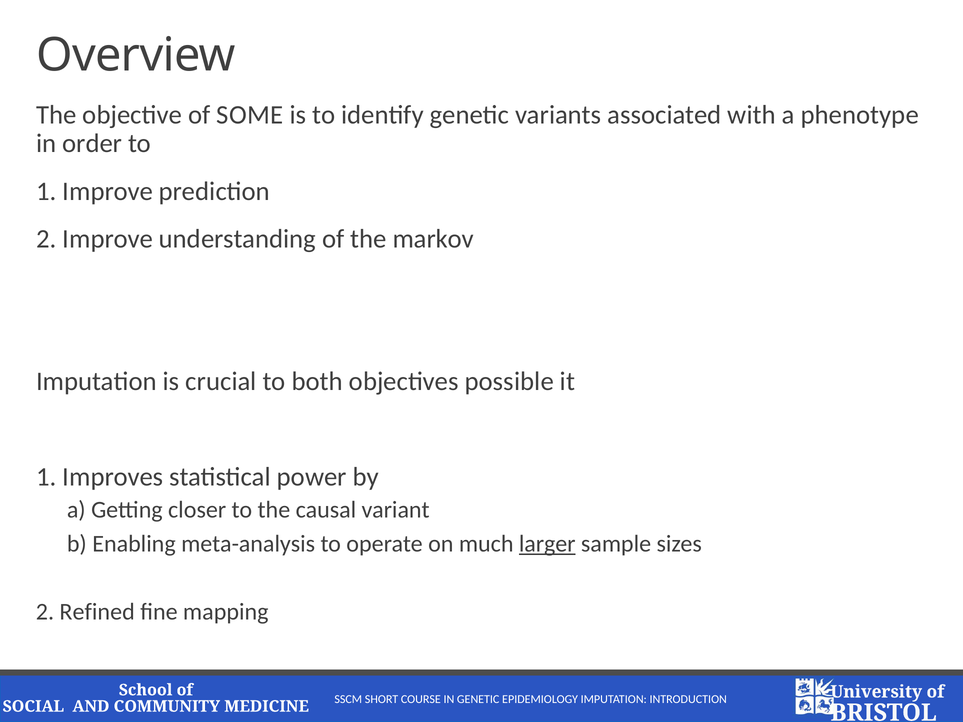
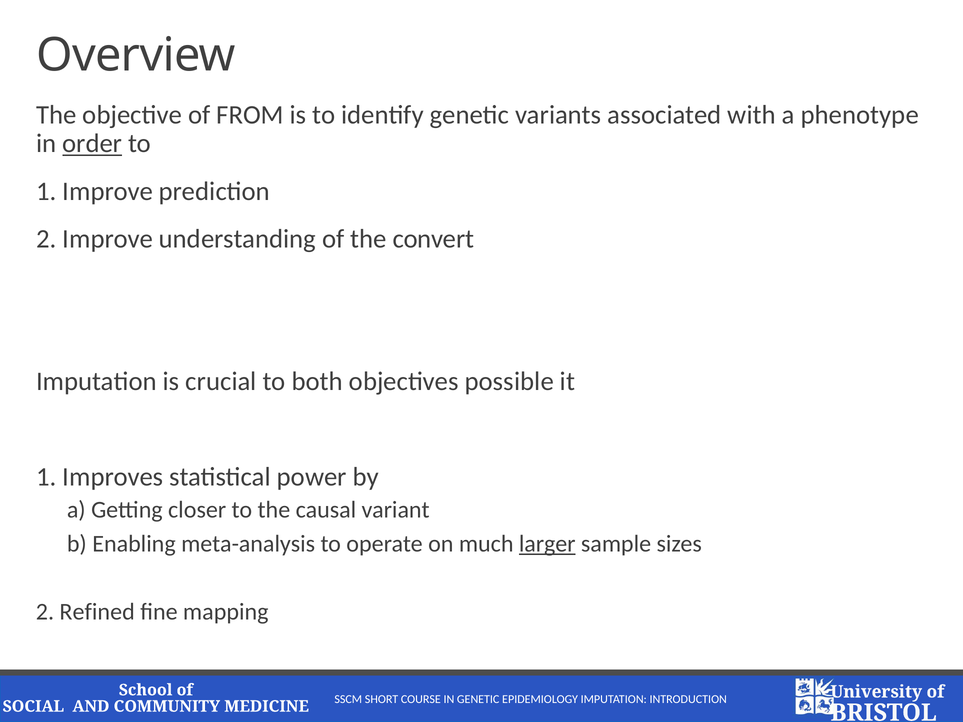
SOME: SOME -> FROM
order underline: none -> present
markov: markov -> convert
